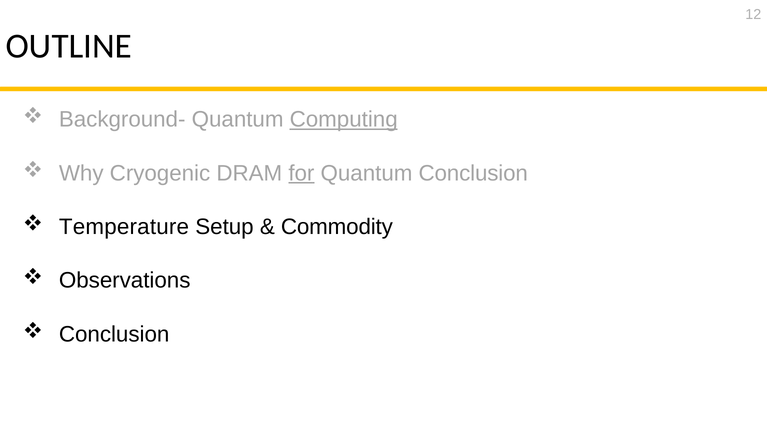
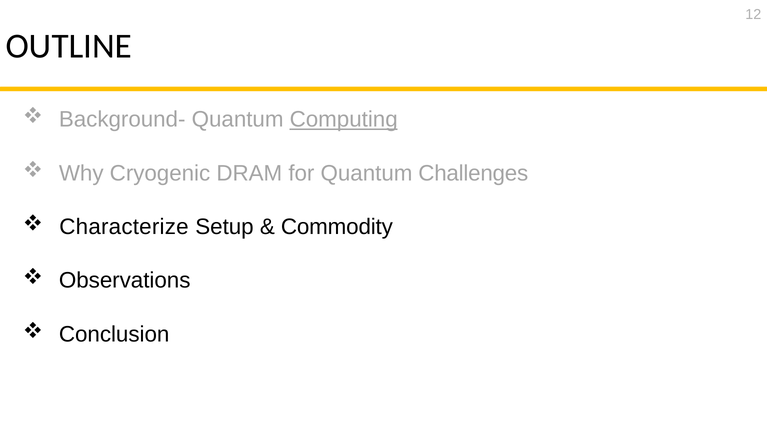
for underline: present -> none
Quantum Conclusion: Conclusion -> Challenges
Temperature: Temperature -> Characterize
